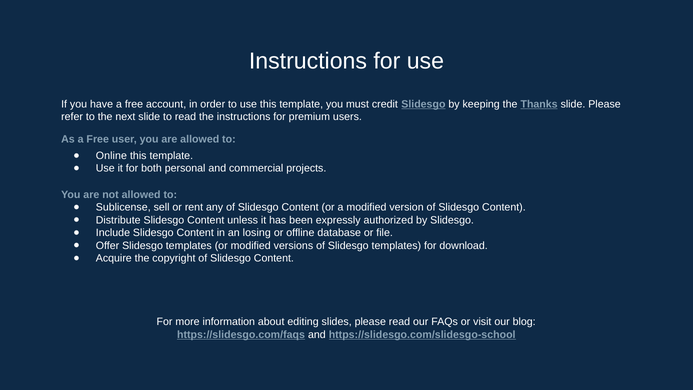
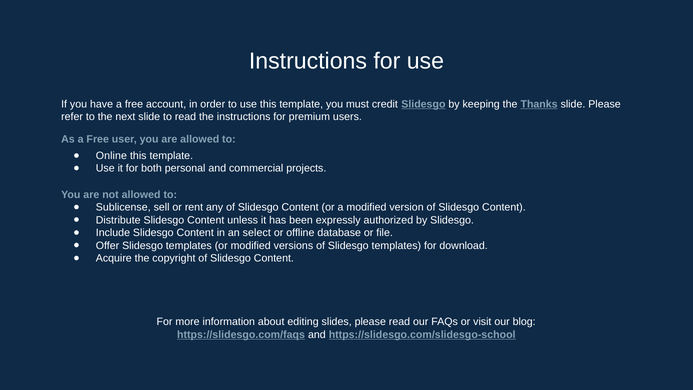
losing: losing -> select
